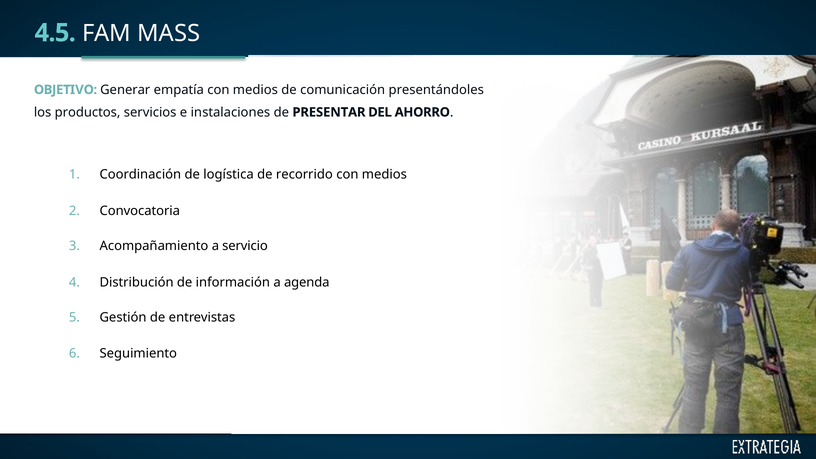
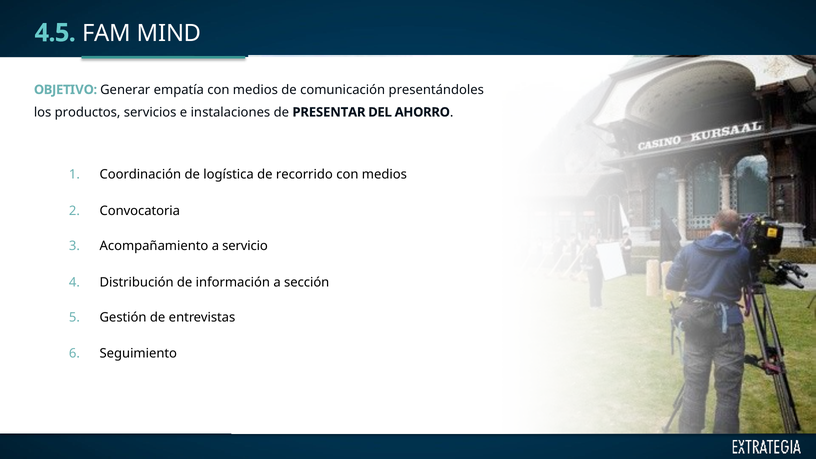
MASS: MASS -> MIND
agenda: agenda -> sección
